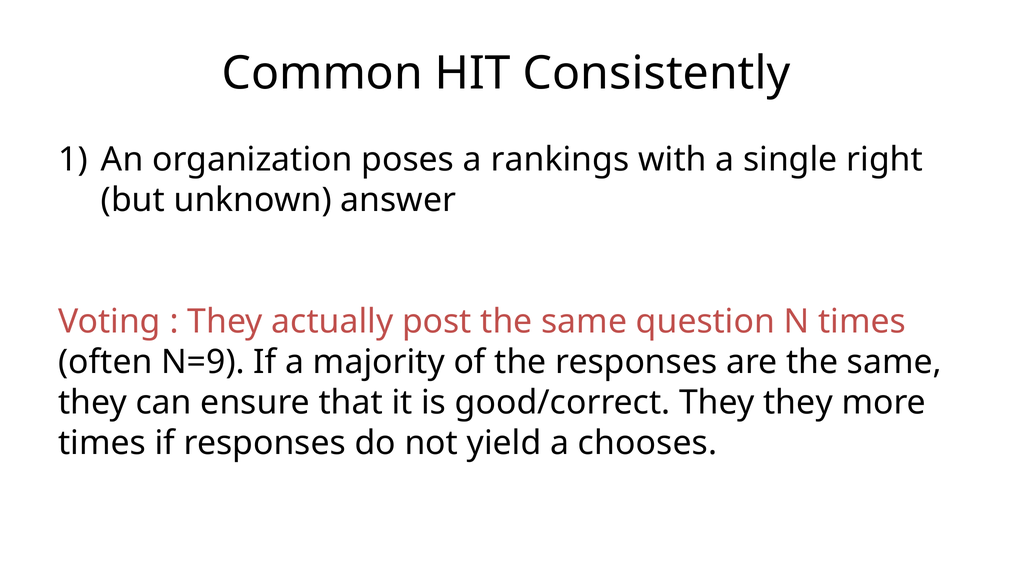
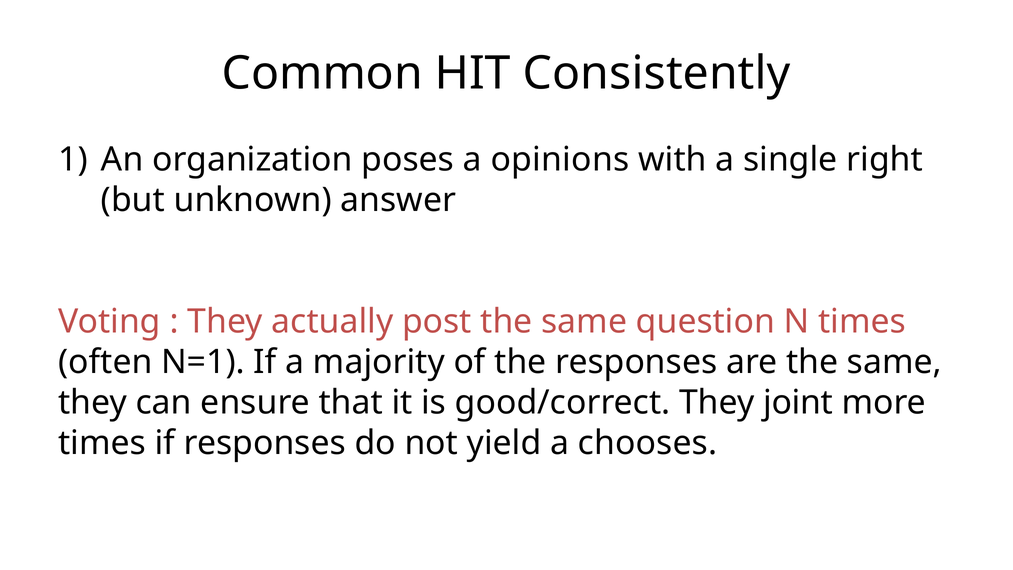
rankings: rankings -> opinions
N=9: N=9 -> N=1
They they: they -> joint
